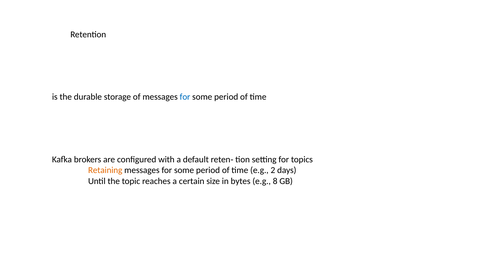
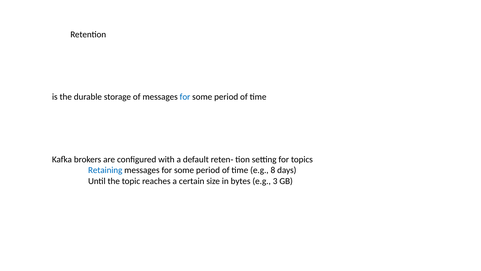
Retaining colour: orange -> blue
2: 2 -> 8
8: 8 -> 3
